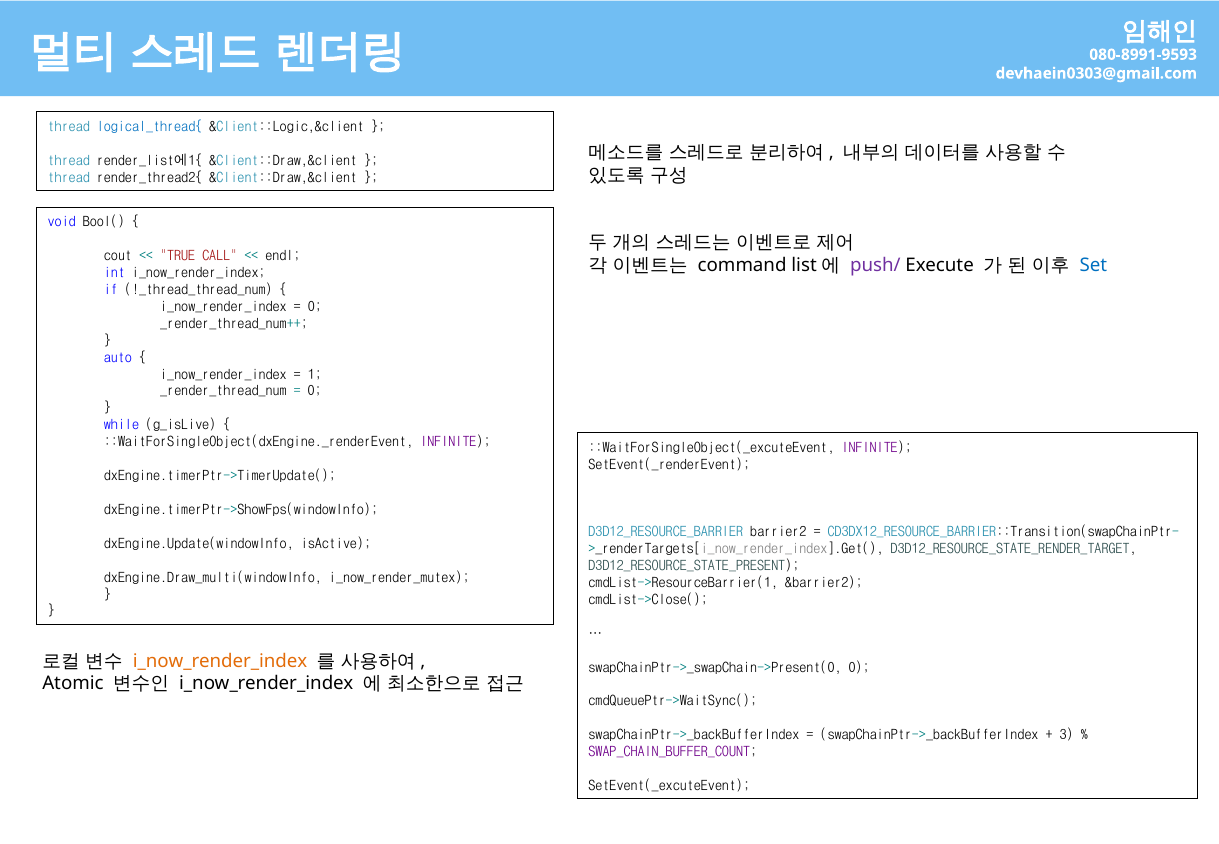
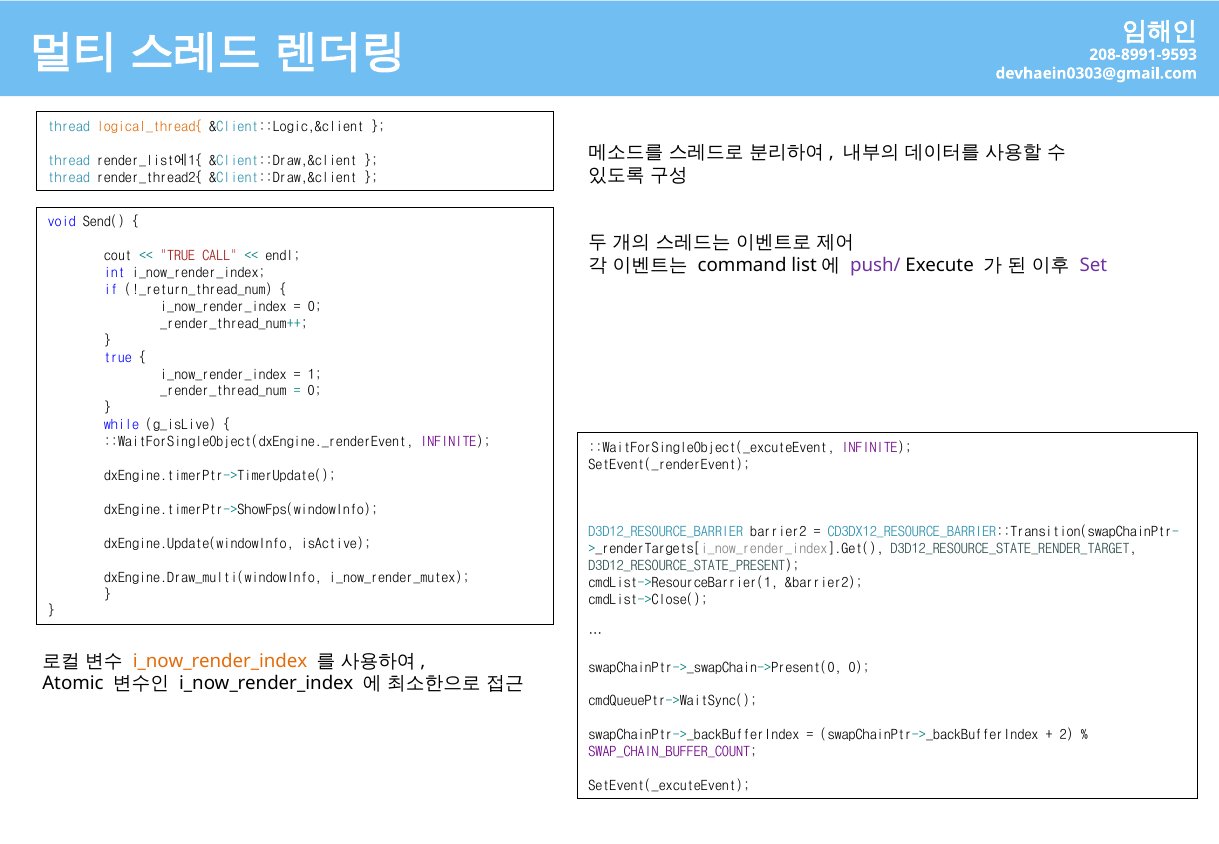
080-8991-9593: 080-8991-9593 -> 208-8991-9593
logical_thread{ colour: blue -> orange
Bool(: Bool( -> Send(
Set colour: blue -> purple
!_thread_thread_num: !_thread_thread_num -> !_return_thread_num
auto at (118, 357): auto -> true
3: 3 -> 2
